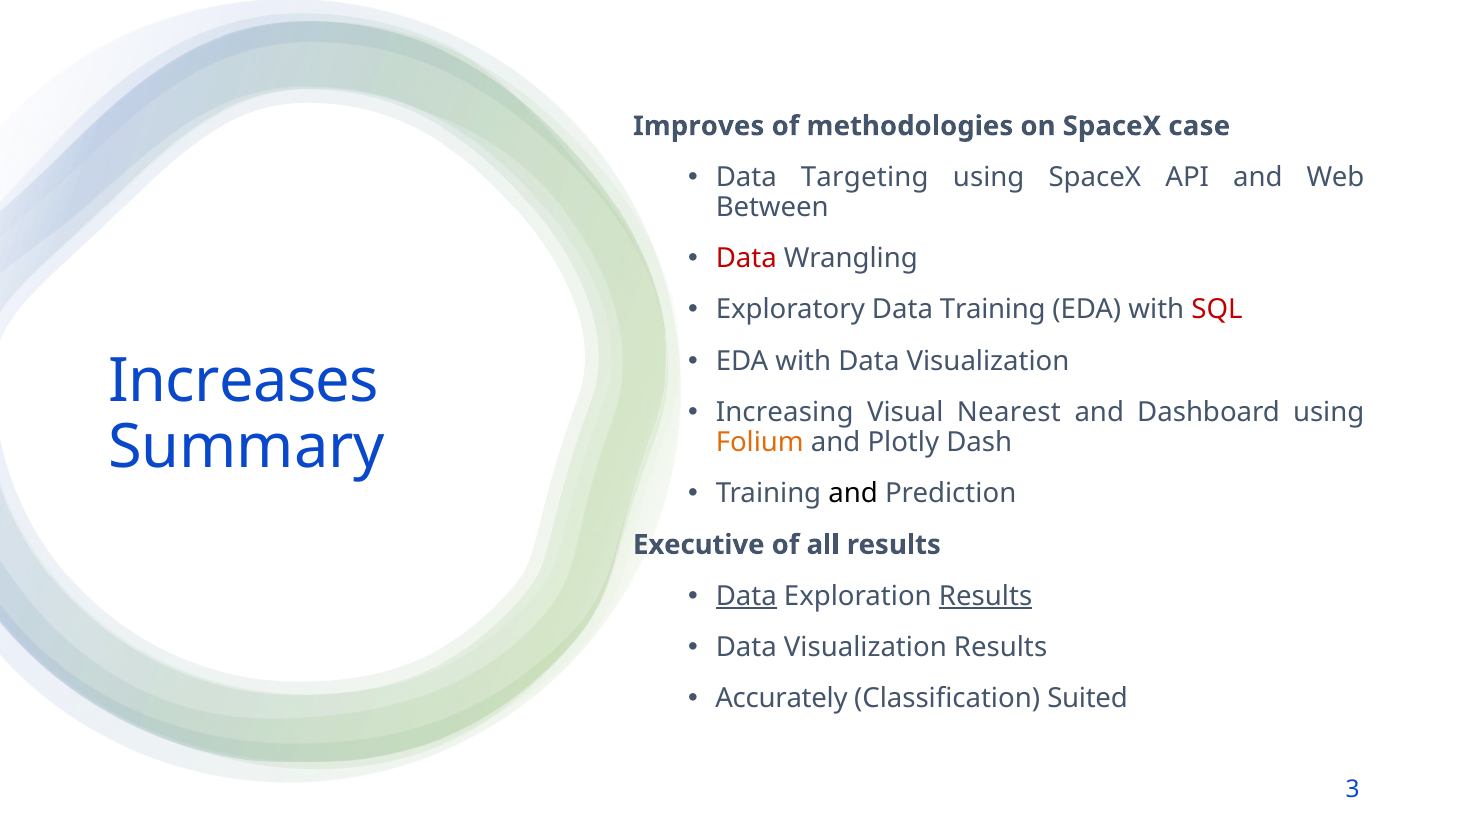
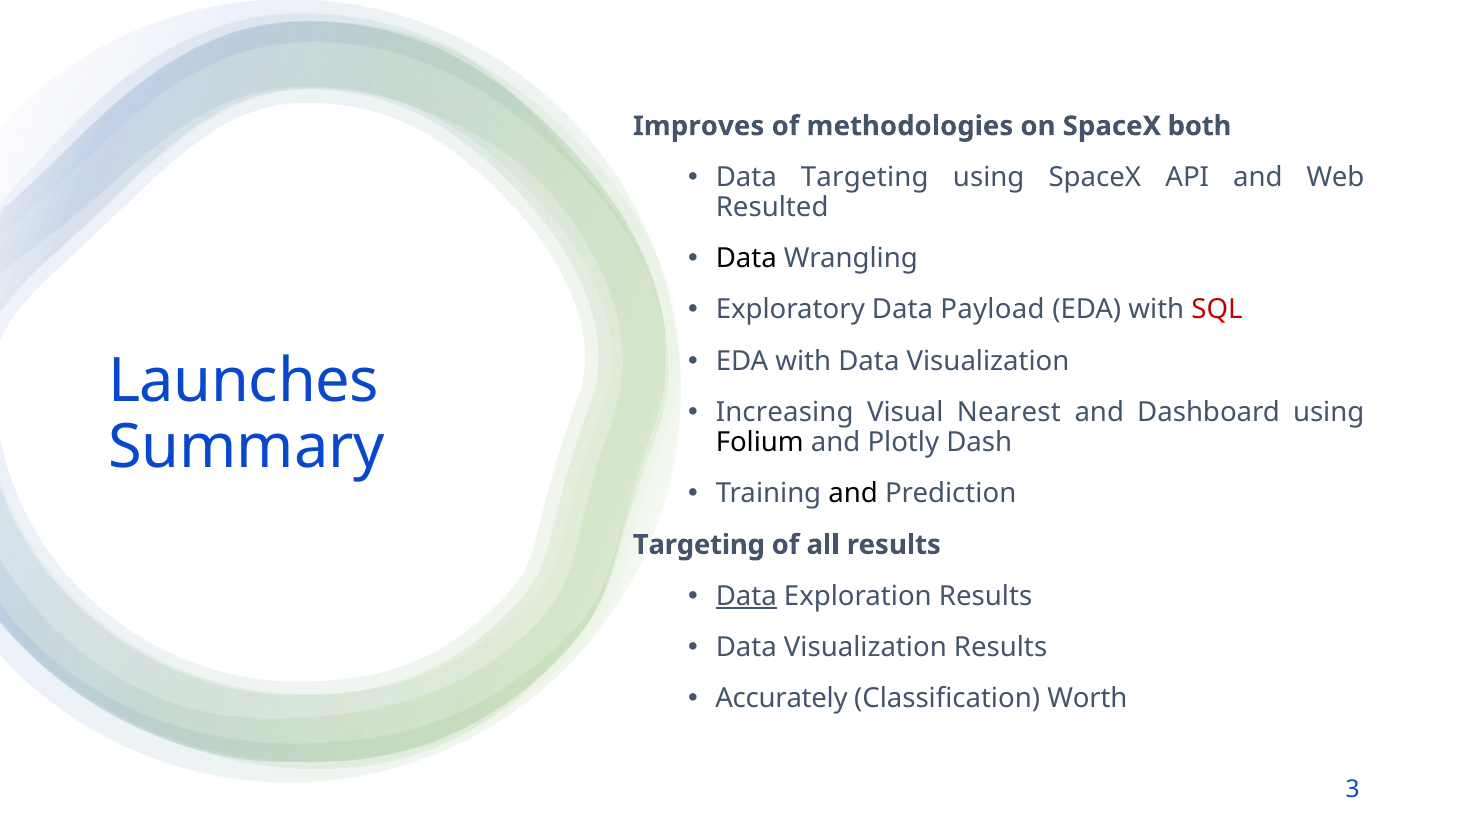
case: case -> both
Between: Between -> Resulted
Data at (746, 259) colour: red -> black
Data Training: Training -> Payload
Increases: Increases -> Launches
Folium colour: orange -> black
Executive at (699, 545): Executive -> Targeting
Results at (986, 596) underline: present -> none
Suited: Suited -> Worth
